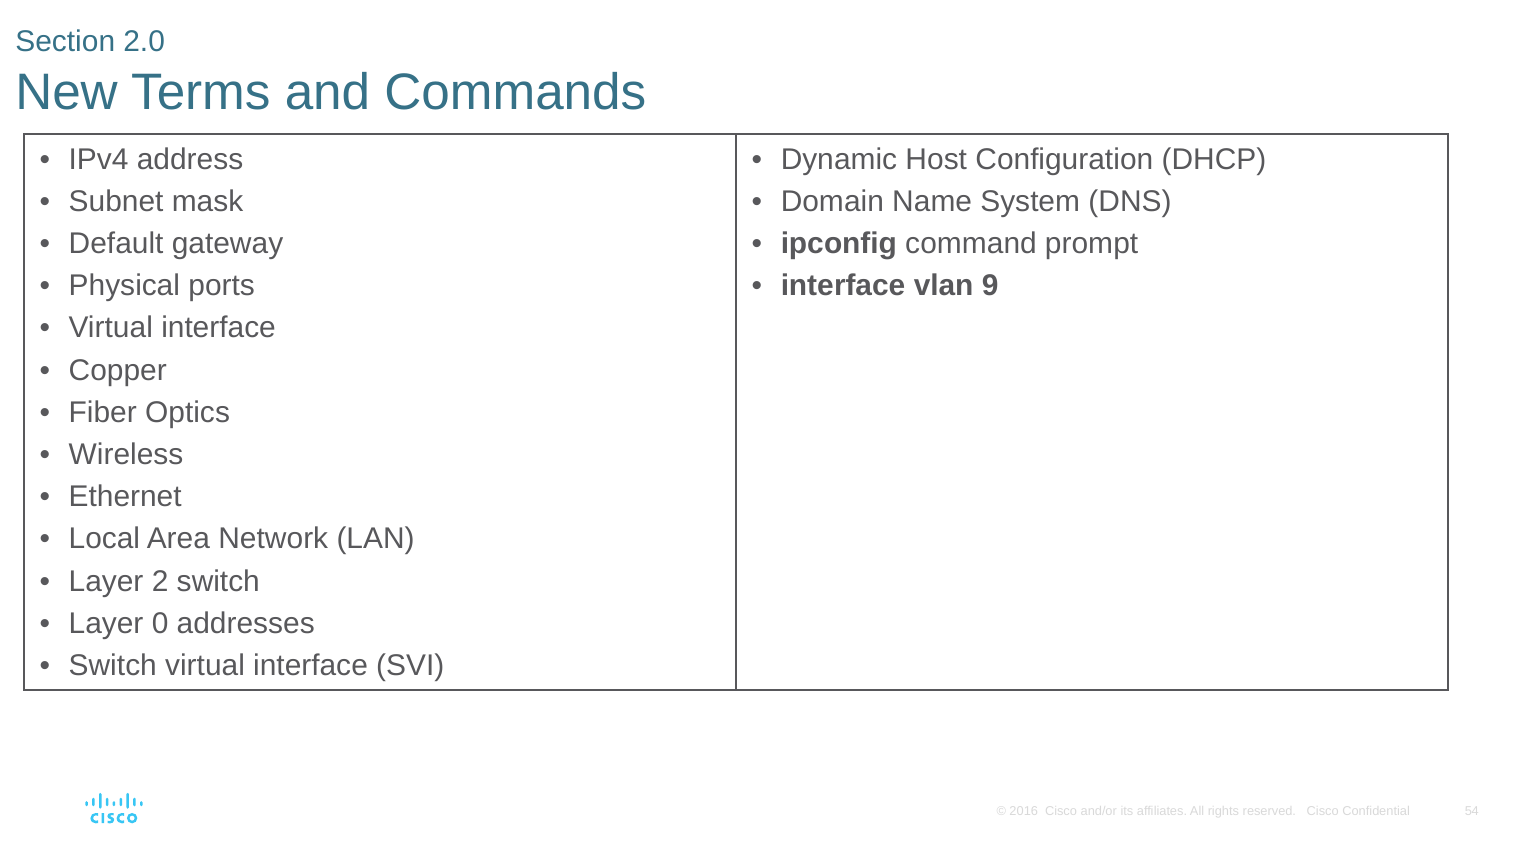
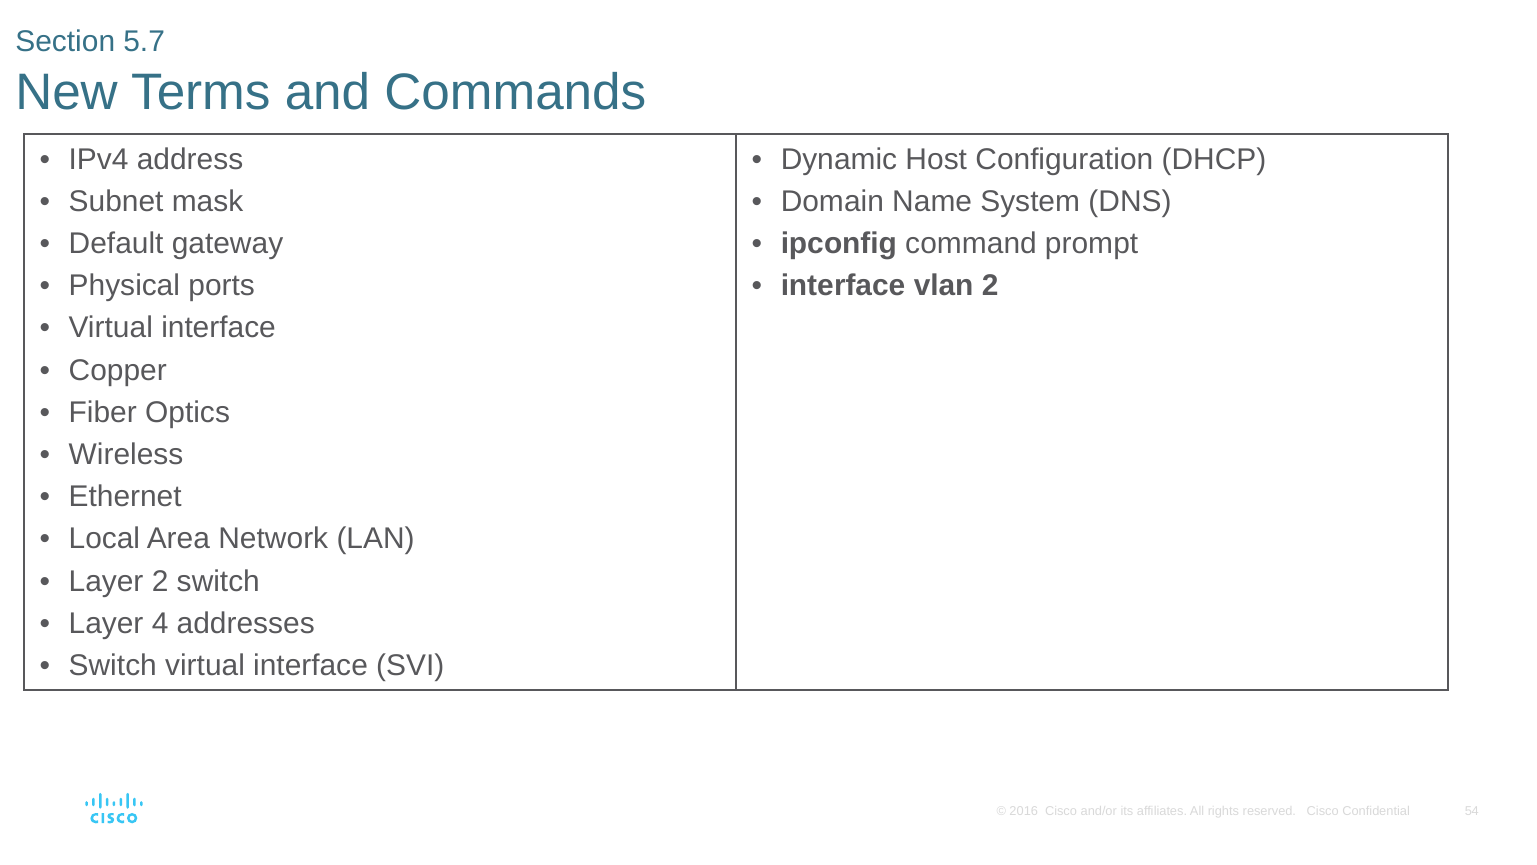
2.0: 2.0 -> 5.7
vlan 9: 9 -> 2
0: 0 -> 4
